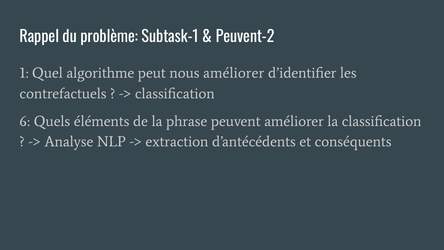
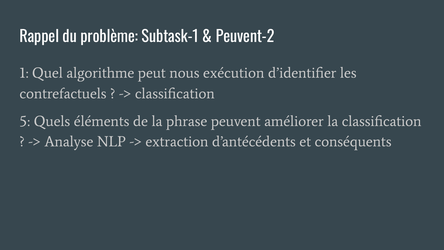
nous améliorer: améliorer -> exécution
6: 6 -> 5
